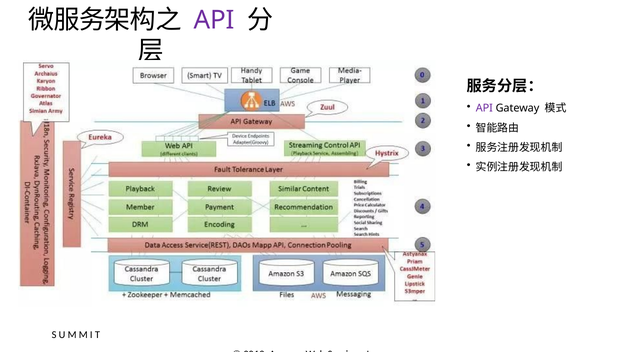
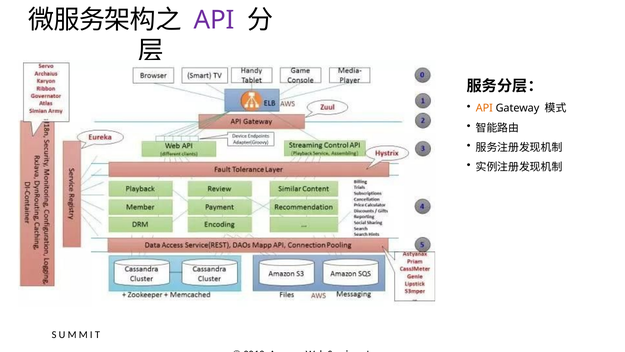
API at (484, 108) colour: purple -> orange
